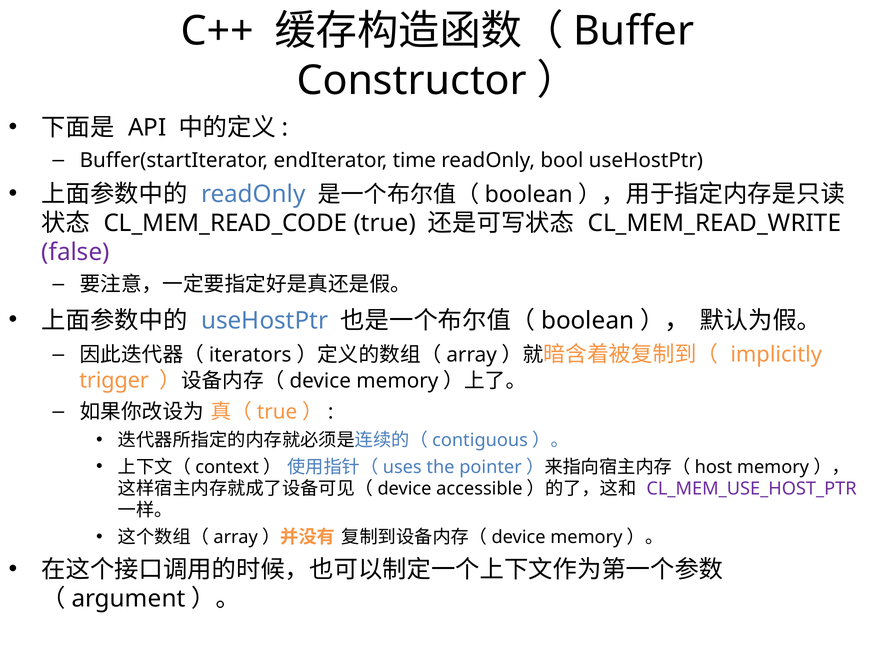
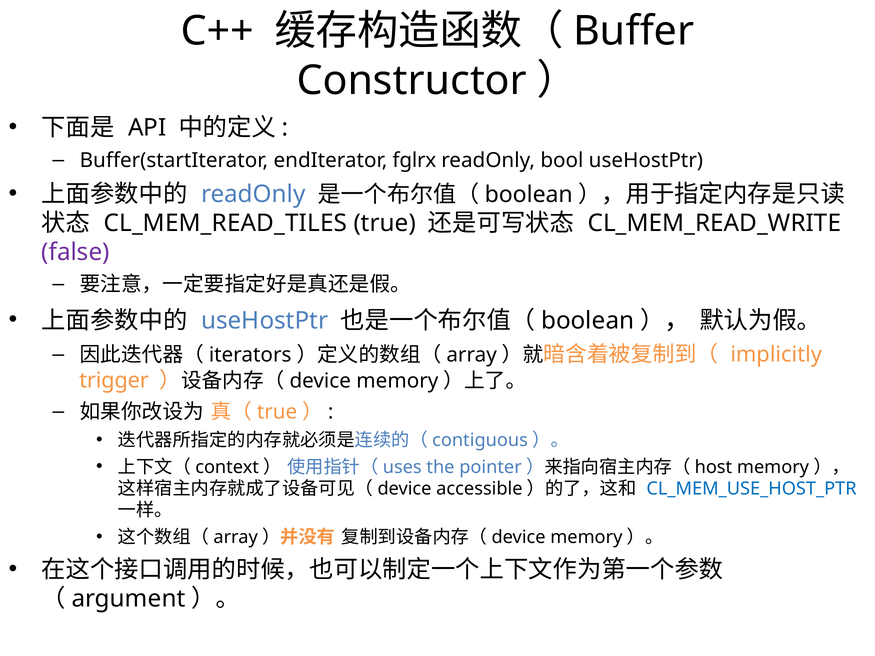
time: time -> fglrx
CL_MEM_READ_CODE: CL_MEM_READ_CODE -> CL_MEM_READ_TILES
CL_MEM_USE_HOST_PTR colour: purple -> blue
